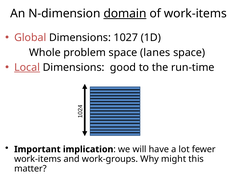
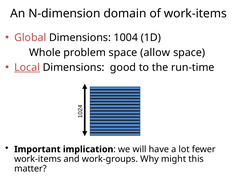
domain underline: present -> none
1027: 1027 -> 1004
lanes: lanes -> allow
